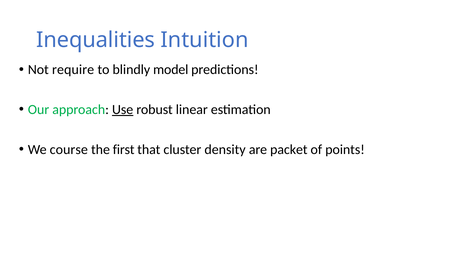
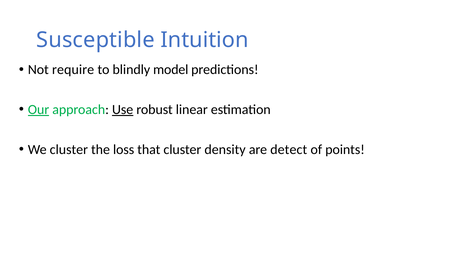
Inequalities: Inequalities -> Susceptible
Our underline: none -> present
We course: course -> cluster
first: first -> loss
packet: packet -> detect
